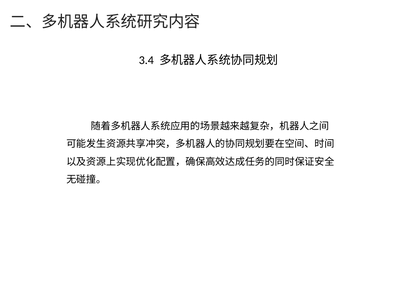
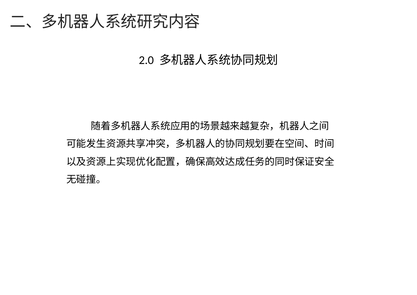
3.4: 3.4 -> 2.0
